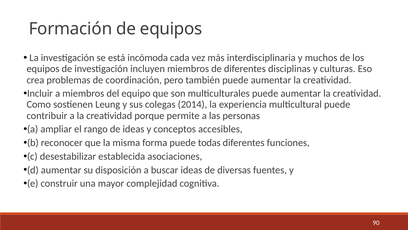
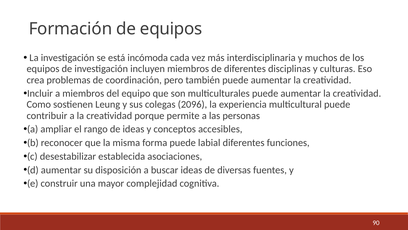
2014: 2014 -> 2096
todas: todas -> labial
